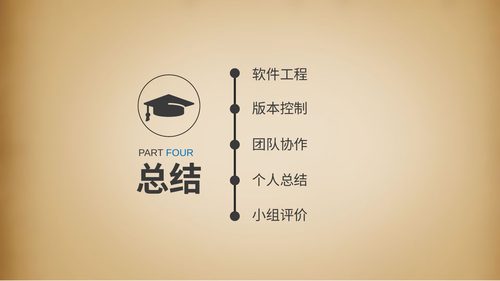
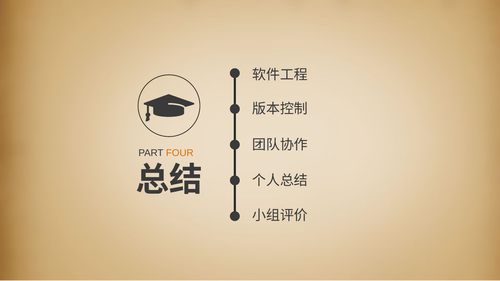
FOUR colour: blue -> orange
